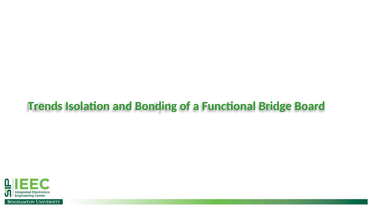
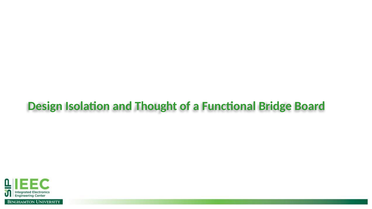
Trends: Trends -> Design
Bonding: Bonding -> Thought
